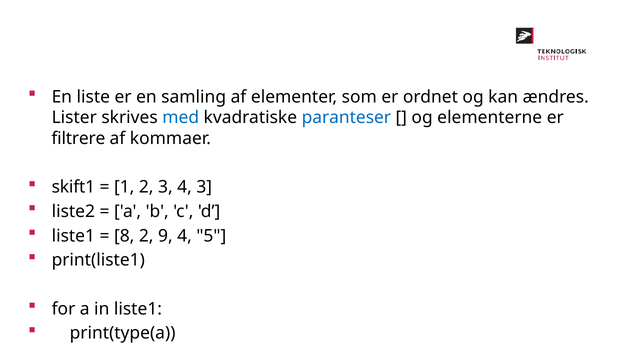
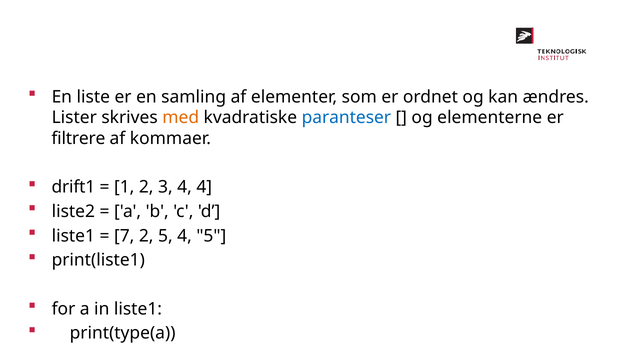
med colour: blue -> orange
skift1: skift1 -> drift1
4 3: 3 -> 4
8: 8 -> 7
2 9: 9 -> 5
